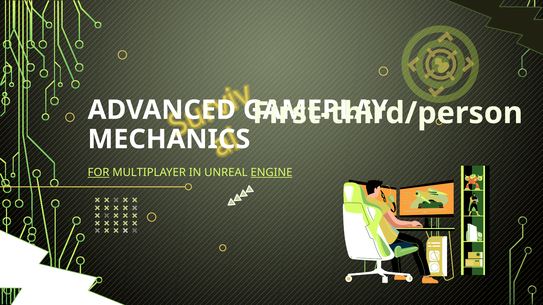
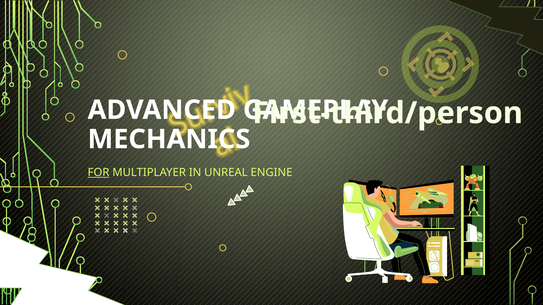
ENGINE underline: present -> none
